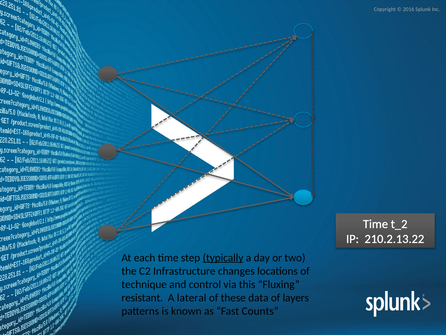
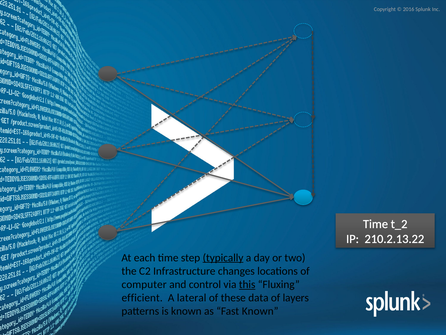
technique: technique -> computer
this underline: none -> present
resistant: resistant -> efficient
Fast Counts: Counts -> Known
